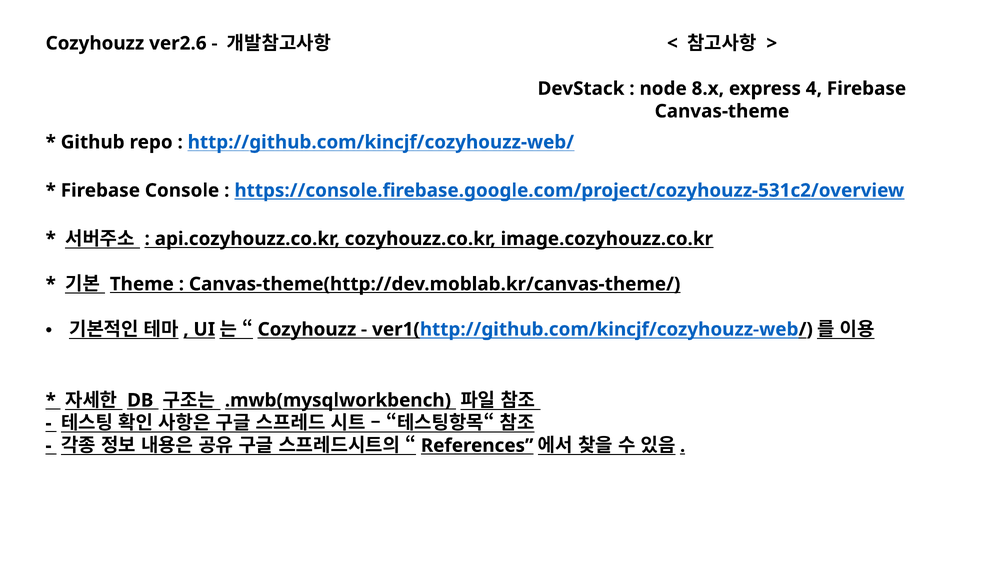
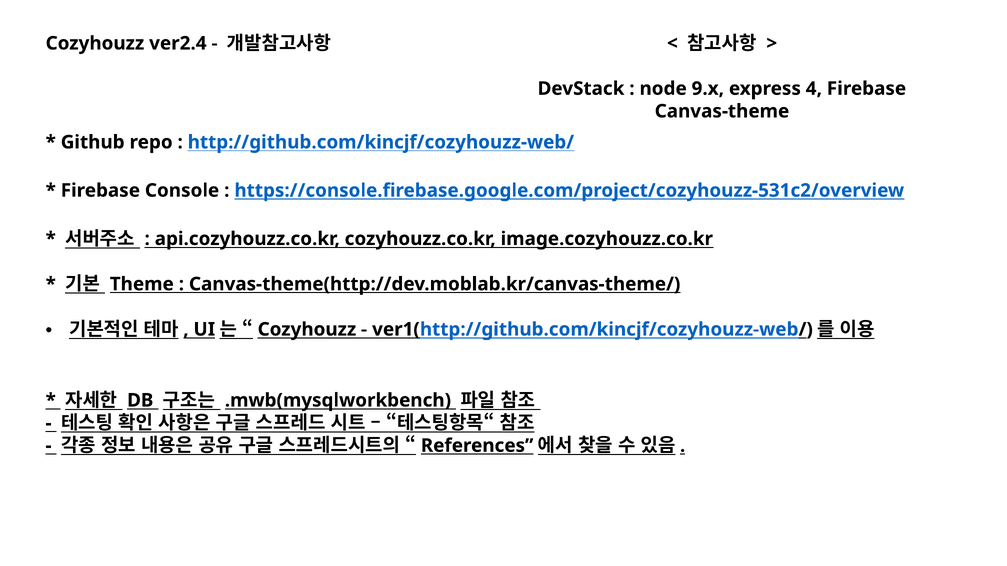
ver2.6: ver2.6 -> ver2.4
8.x: 8.x -> 9.x
